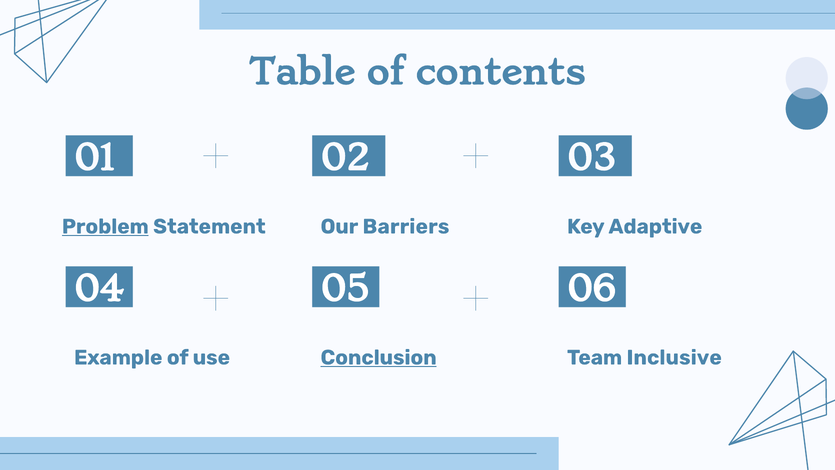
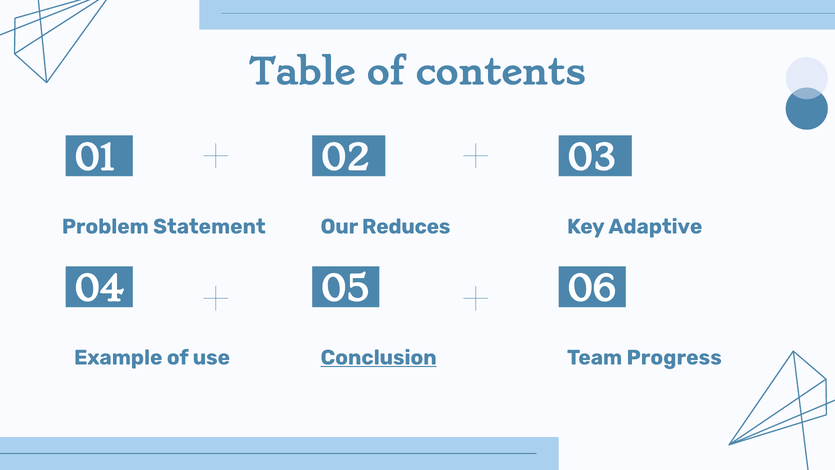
Problem underline: present -> none
Barriers: Barriers -> Reduces
Inclusive: Inclusive -> Progress
